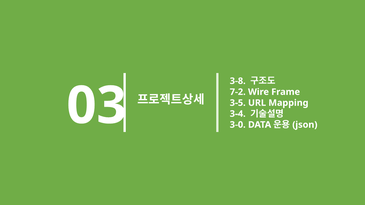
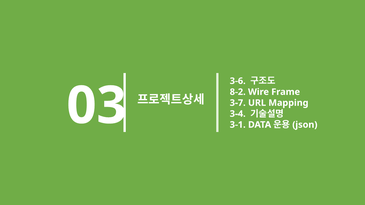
3-8: 3-8 -> 3-6
7-2: 7-2 -> 8-2
3-5: 3-5 -> 3-7
3-0: 3-0 -> 3-1
